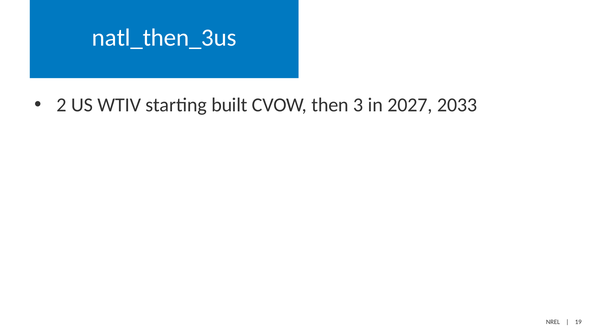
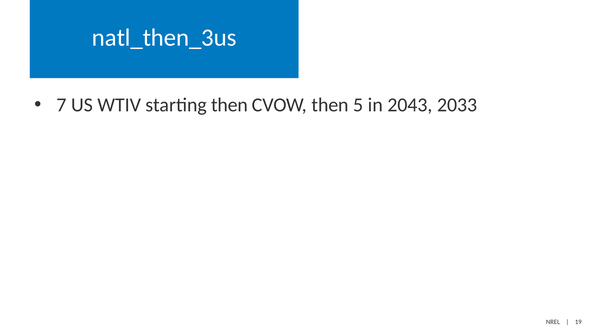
2: 2 -> 7
starting built: built -> then
3: 3 -> 5
2027: 2027 -> 2043
